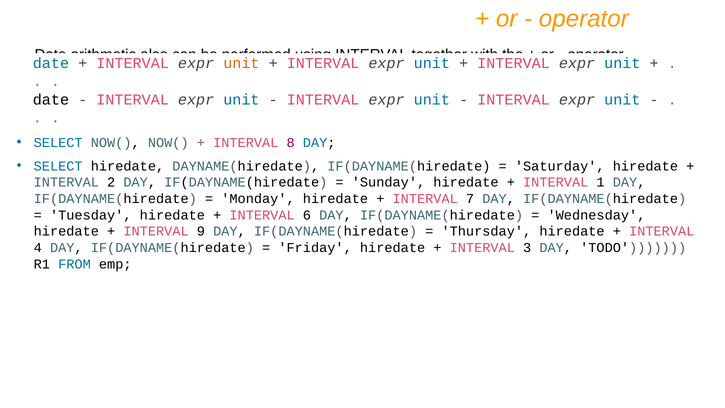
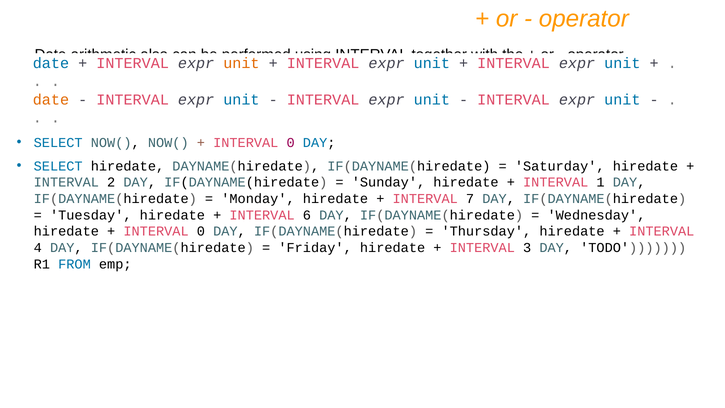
date at (51, 100) colour: black -> orange
8 at (291, 143): 8 -> 0
9 at (201, 231): 9 -> 0
